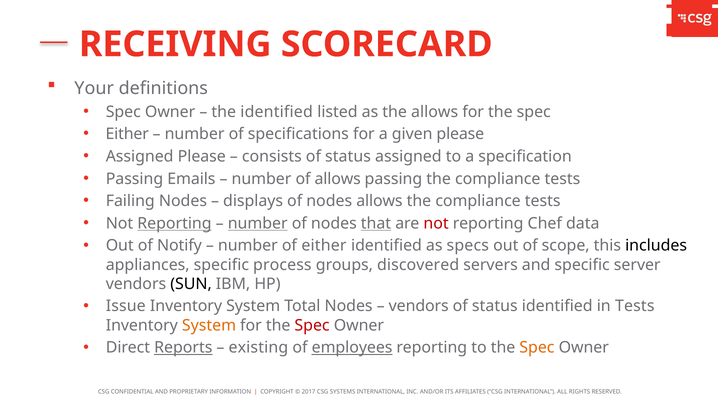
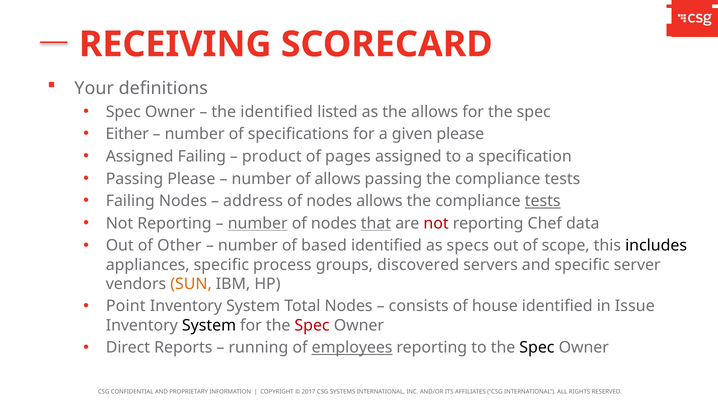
Assigned Please: Please -> Failing
consists: consists -> product
status at (348, 156): status -> pages
Passing Emails: Emails -> Please
displays: displays -> address
tests at (543, 201) underline: none -> present
Reporting at (174, 223) underline: present -> none
Notify: Notify -> Other
of either: either -> based
SUN colour: black -> orange
Issue: Issue -> Point
vendors at (419, 306): vendors -> consists
status at (495, 306): status -> house
in Tests: Tests -> Issue
System at (209, 325) colour: orange -> black
Reports underline: present -> none
existing: existing -> running
Spec at (537, 348) colour: orange -> black
